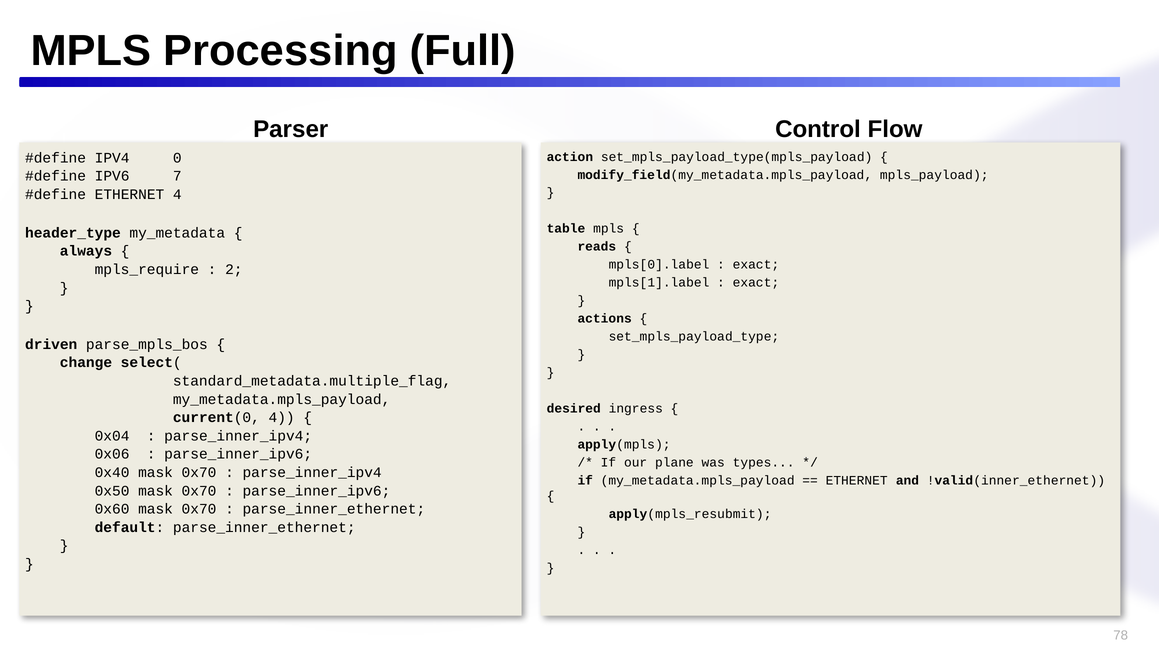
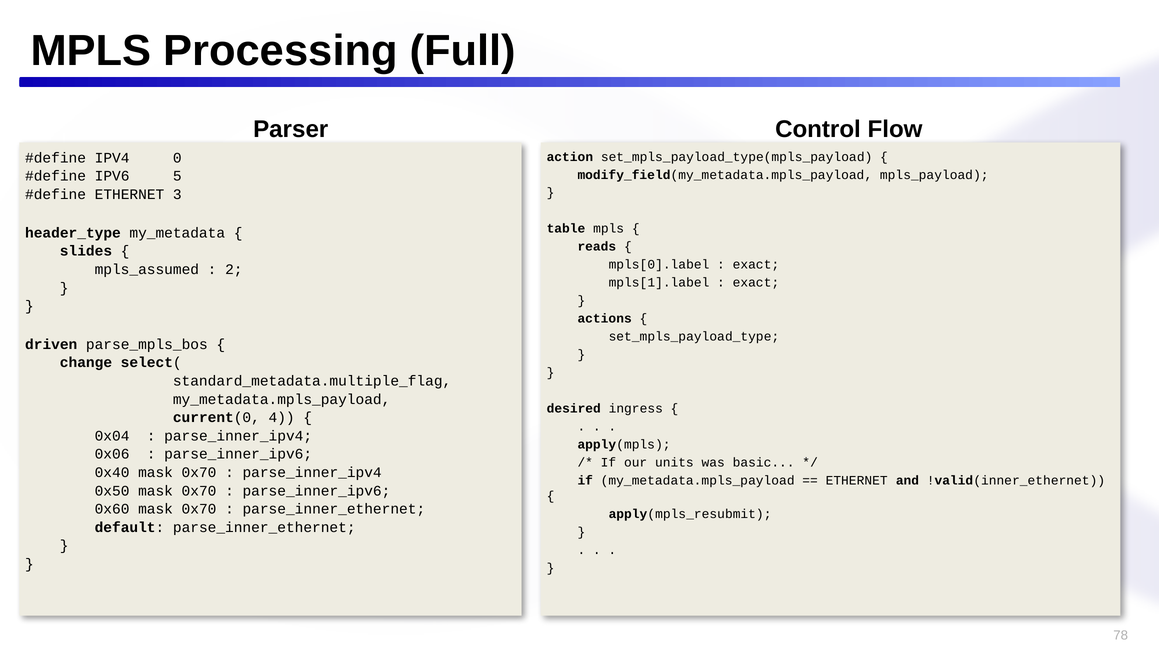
7: 7 -> 5
ETHERNET 4: 4 -> 3
always: always -> slides
mpls_require: mpls_require -> mpls_assumed
plane: plane -> units
types: types -> basic
